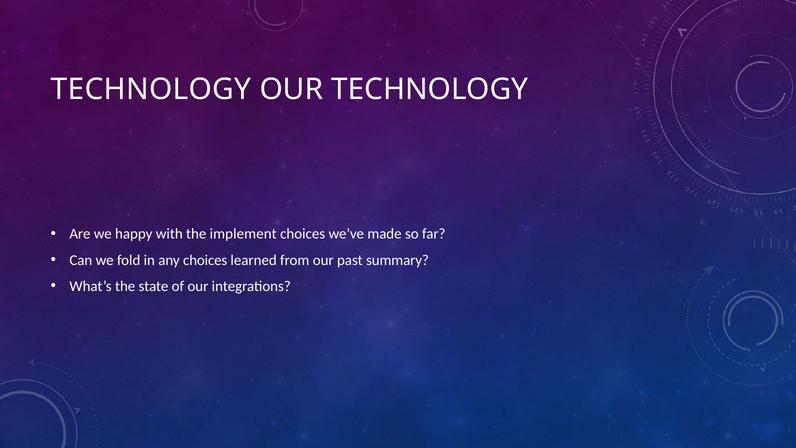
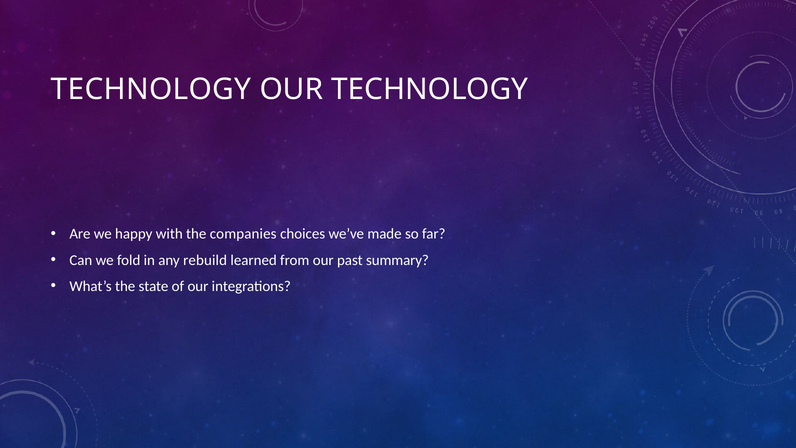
implement: implement -> companies
any choices: choices -> rebuild
